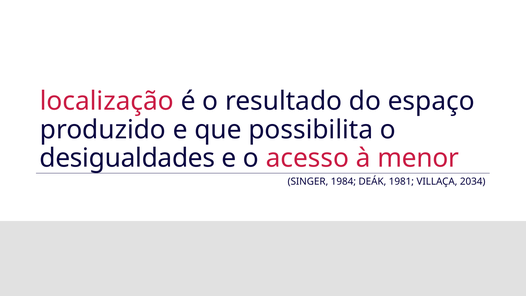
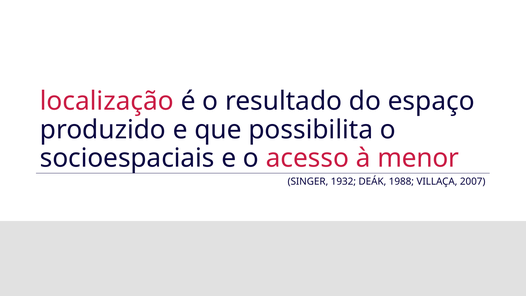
desigualdades: desigualdades -> socioespaciais
1984: 1984 -> 1932
1981: 1981 -> 1988
2034: 2034 -> 2007
